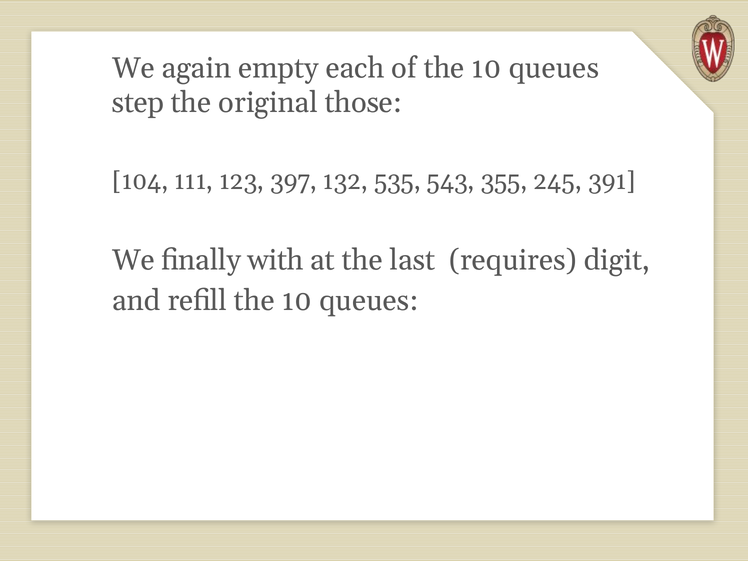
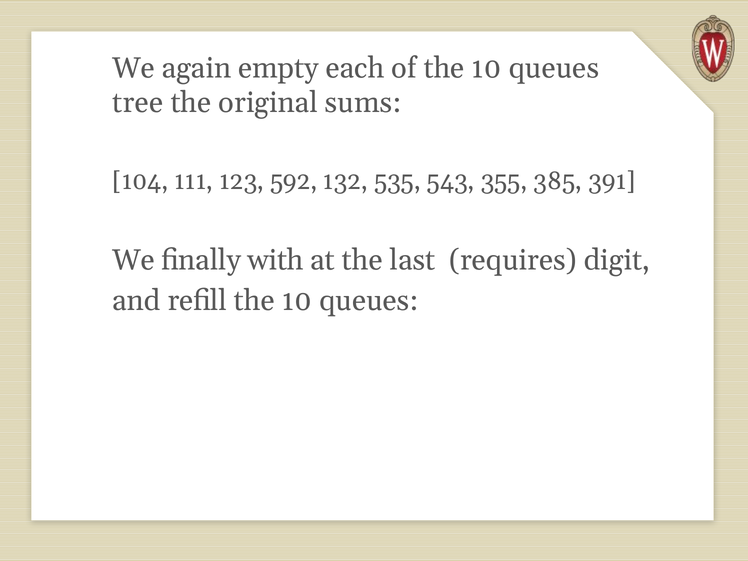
step: step -> tree
those: those -> sums
397: 397 -> 592
245: 245 -> 385
